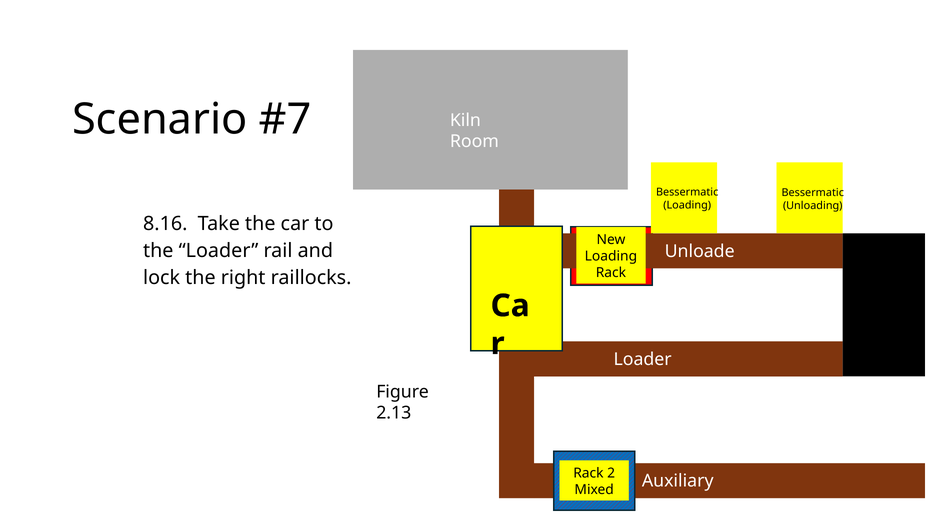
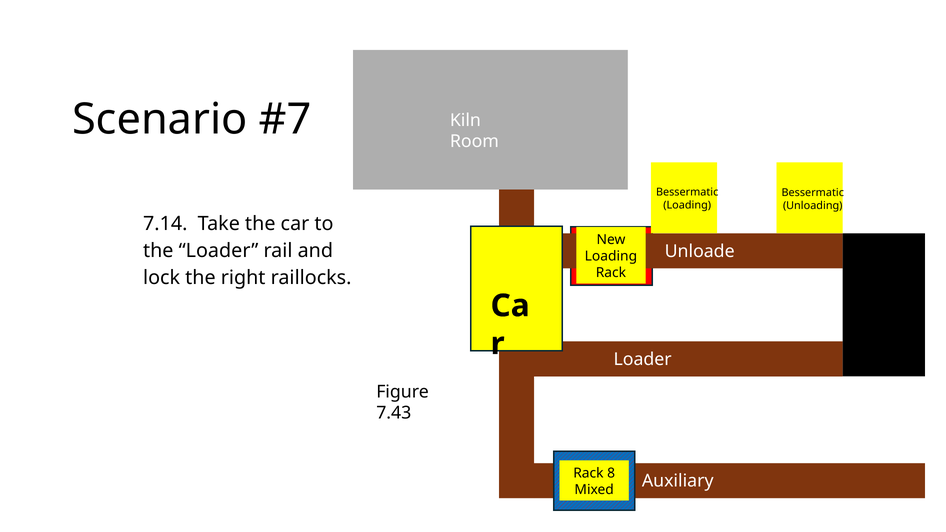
8.16: 8.16 -> 7.14
2.13: 2.13 -> 7.43
2: 2 -> 8
